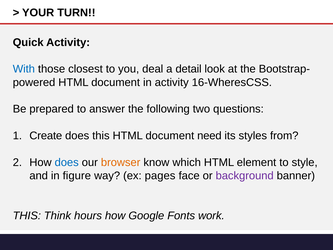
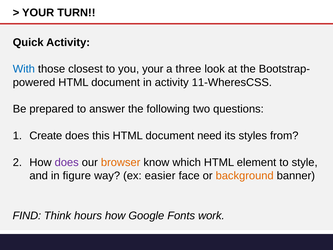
you deal: deal -> your
detail: detail -> three
16-WheresCSS: 16-WheresCSS -> 11-WheresCSS
does at (67, 162) colour: blue -> purple
pages: pages -> easier
background colour: purple -> orange
THIS at (27, 216): THIS -> FIND
